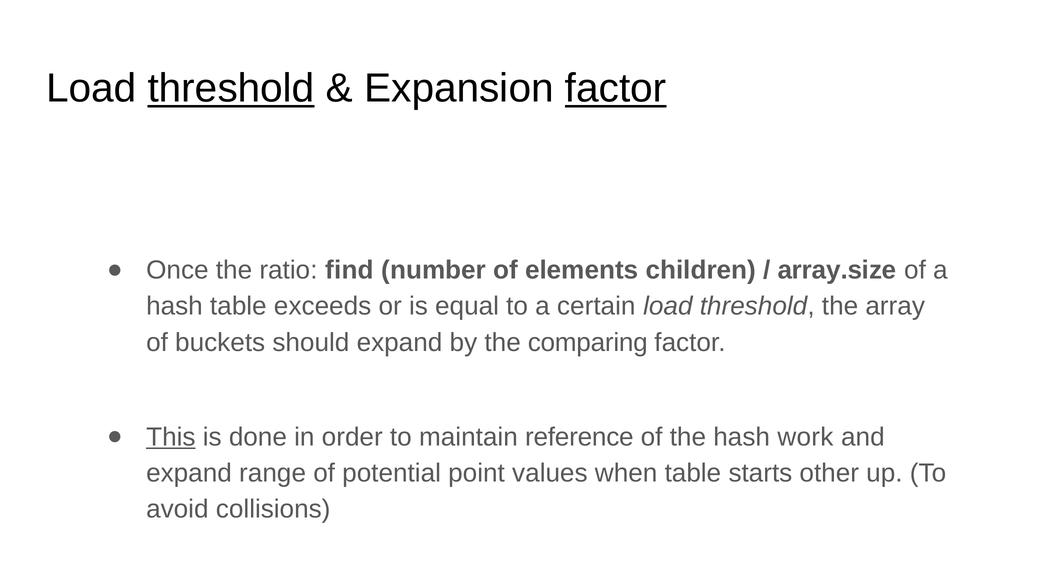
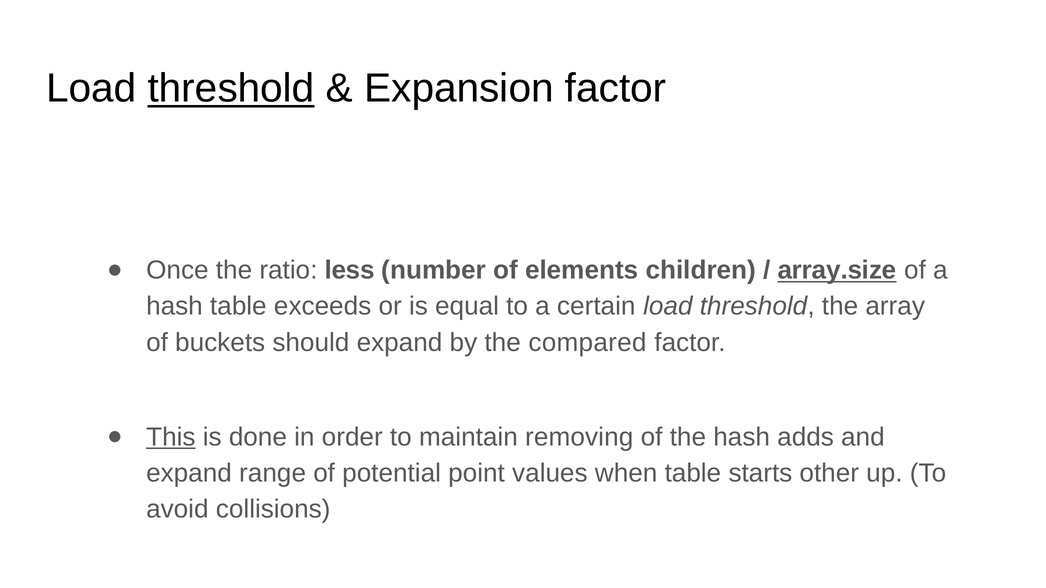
factor at (616, 89) underline: present -> none
find: find -> less
array.size underline: none -> present
comparing: comparing -> compared
reference: reference -> removing
work: work -> adds
